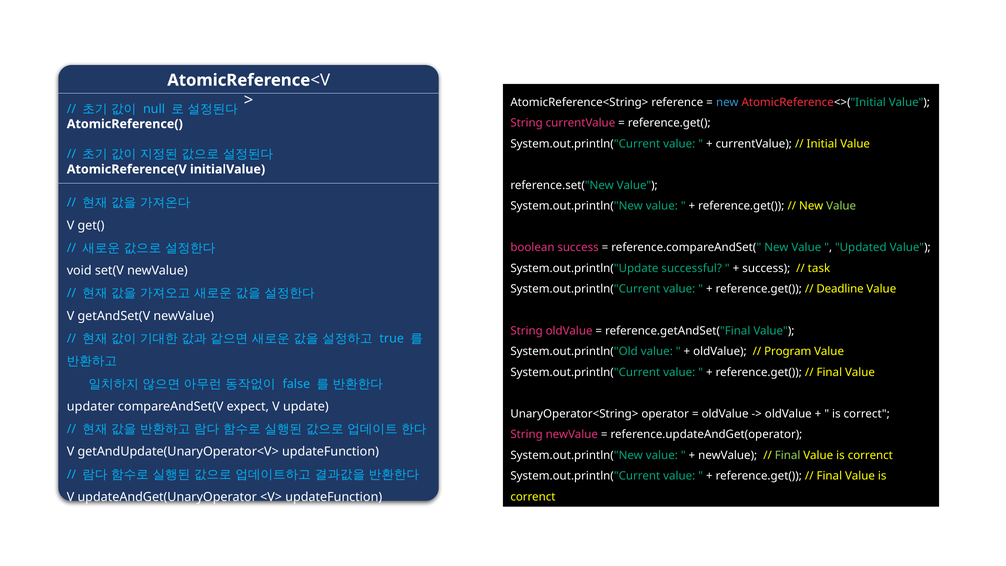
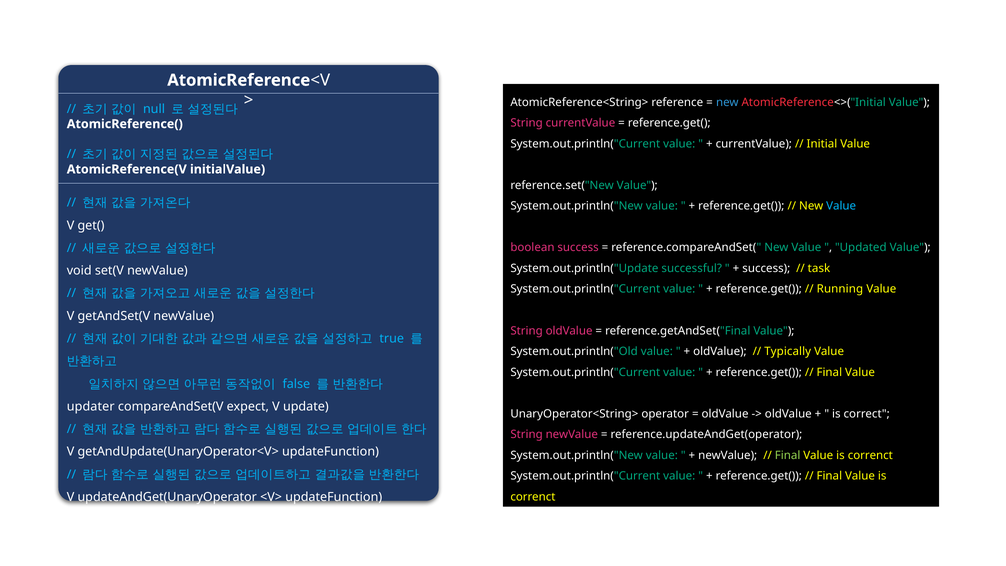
Value at (841, 206) colour: light green -> light blue
Deadline: Deadline -> Running
Program: Program -> Typically
